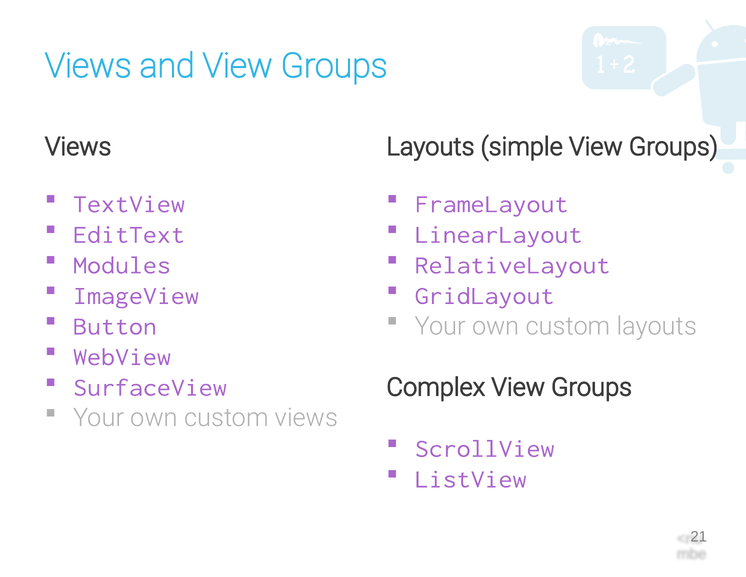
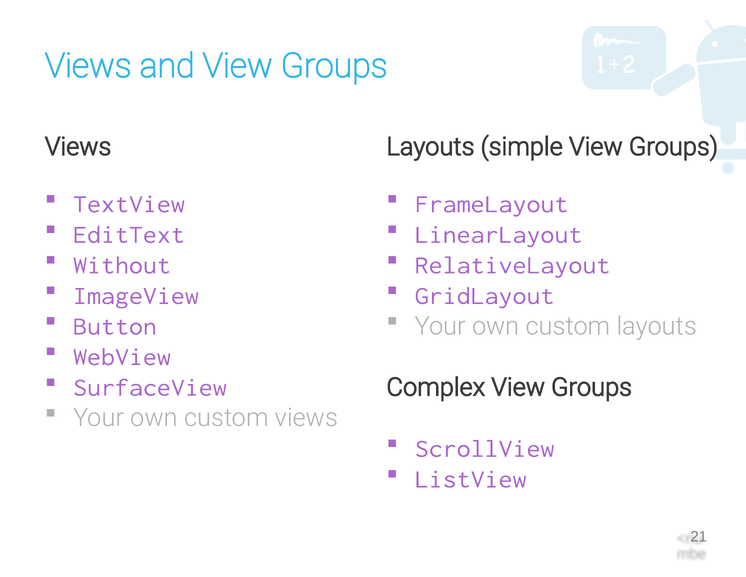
Modules: Modules -> Without
